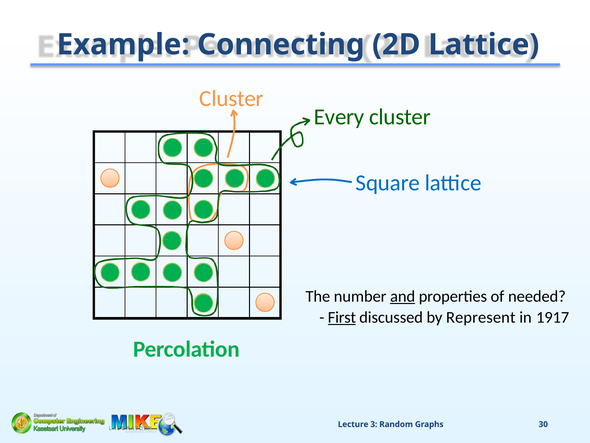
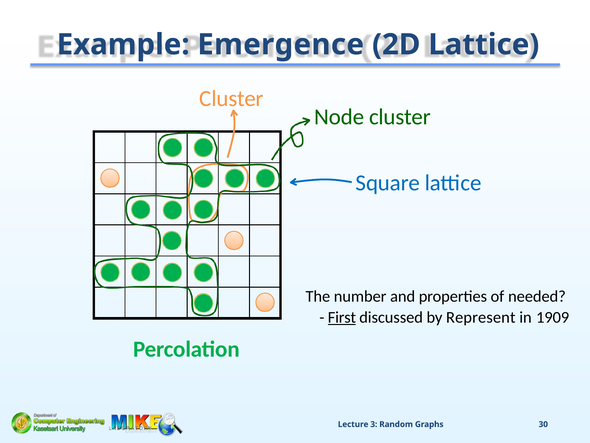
Connecting: Connecting -> Emergence
Every: Every -> Node
and underline: present -> none
1917: 1917 -> 1909
